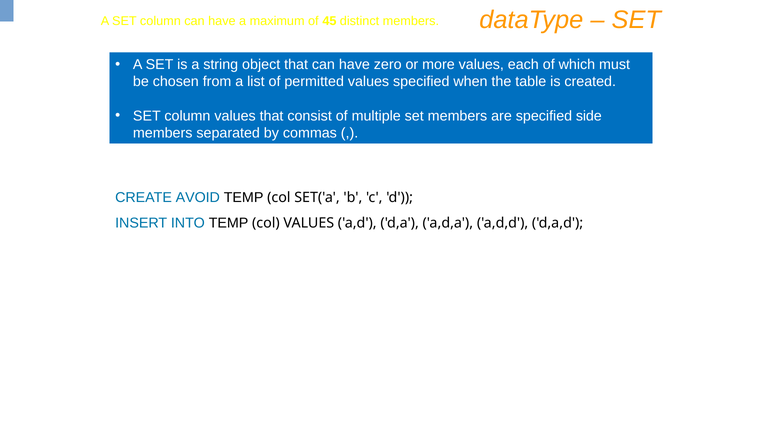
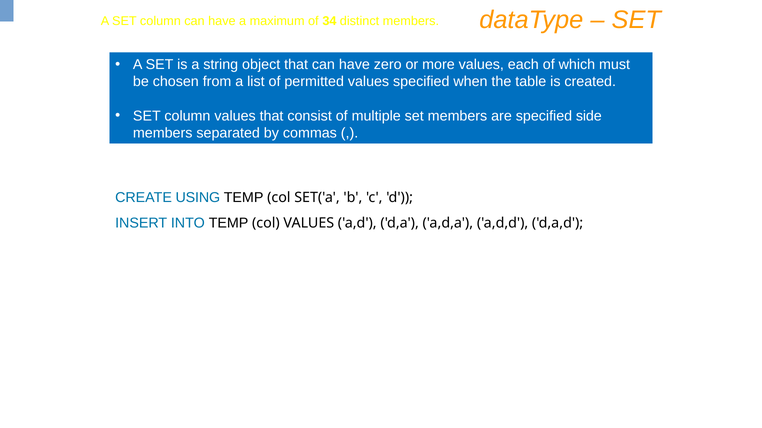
45: 45 -> 34
AVOID: AVOID -> USING
